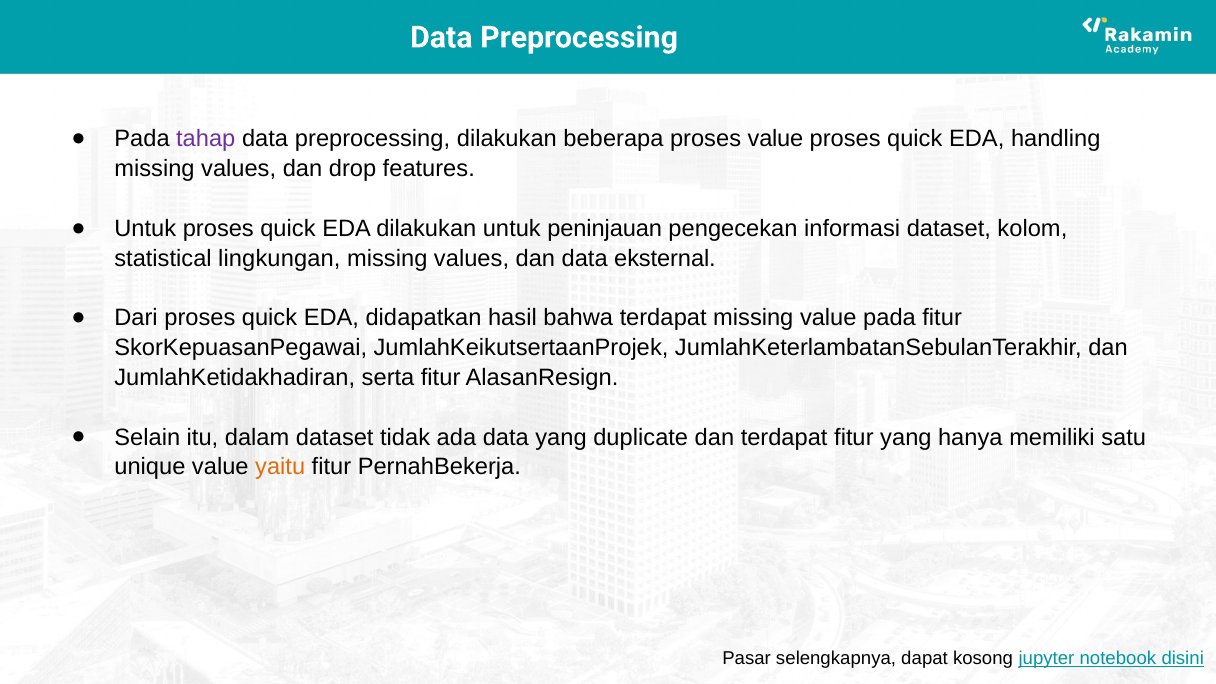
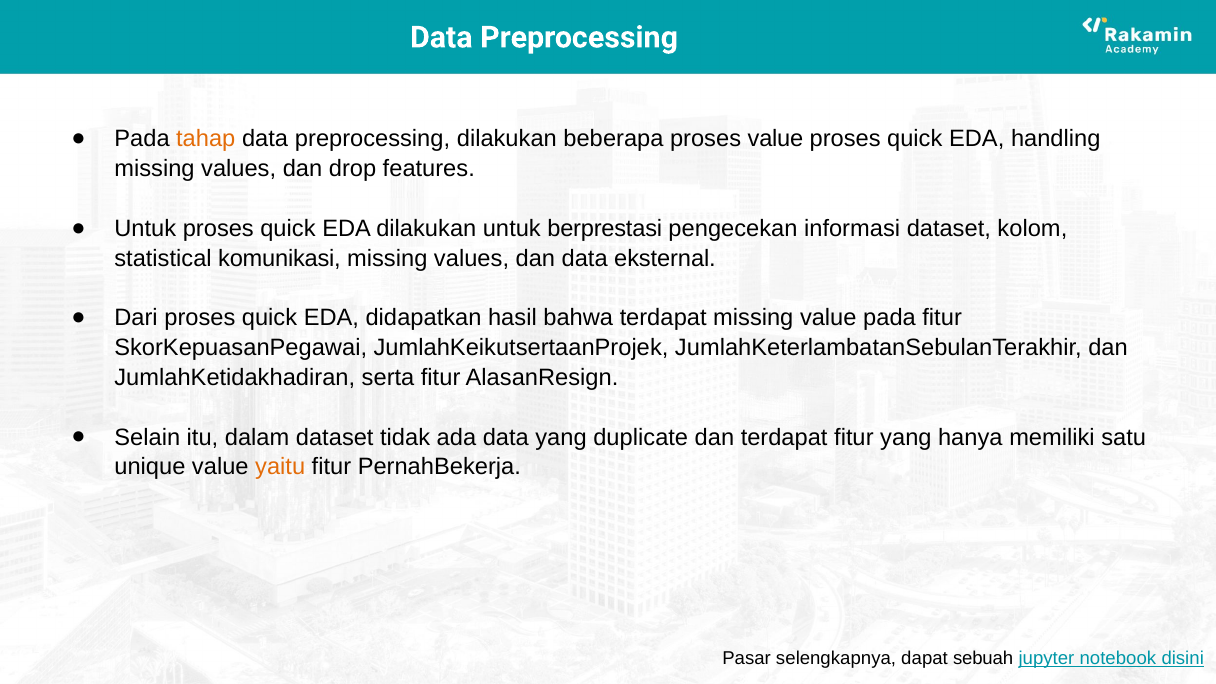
tahap colour: purple -> orange
peninjauan: peninjauan -> berprestasi
lingkungan: lingkungan -> komunikasi
kosong: kosong -> sebuah
